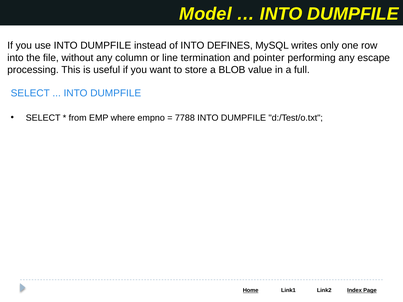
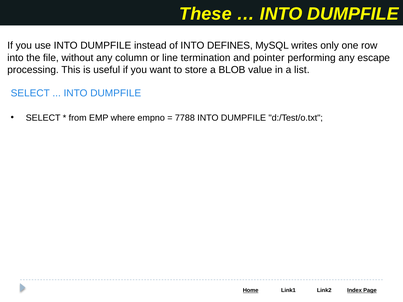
Model: Model -> These
full: full -> list
